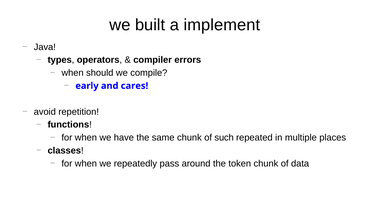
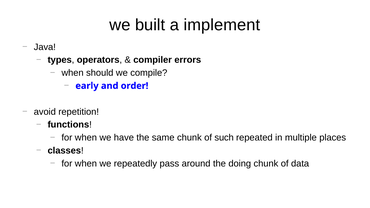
cares: cares -> order
token: token -> doing
